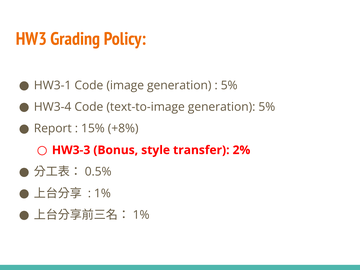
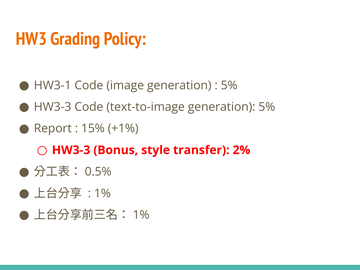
HW3-4 at (53, 107): HW3-4 -> HW3-3
+8%: +8% -> +1%
